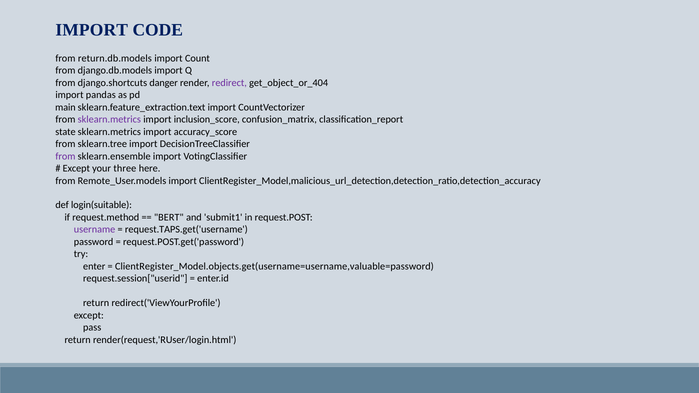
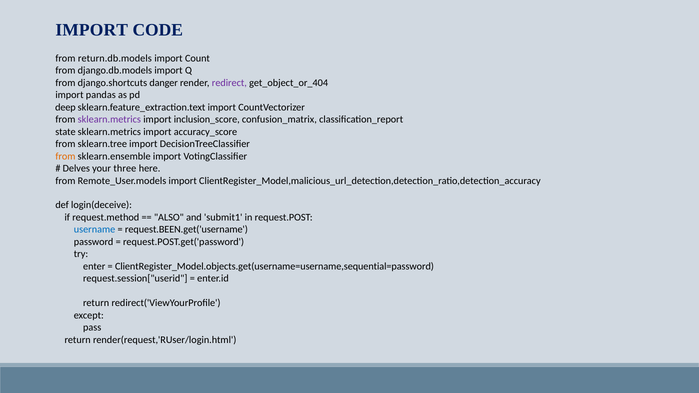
main: main -> deep
from at (65, 156) colour: purple -> orange
Except at (76, 169): Except -> Delves
login(suitable: login(suitable -> login(deceive
BERT: BERT -> ALSO
username colour: purple -> blue
request.TAPS.get('username: request.TAPS.get('username -> request.BEEN.get('username
ClientRegister_Model.objects.get(username=username,valuable=password: ClientRegister_Model.objects.get(username=username,valuable=password -> ClientRegister_Model.objects.get(username=username,sequential=password
